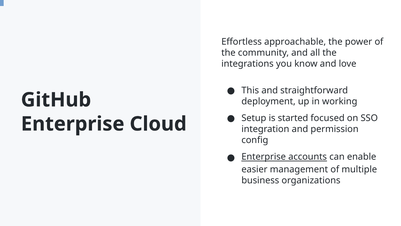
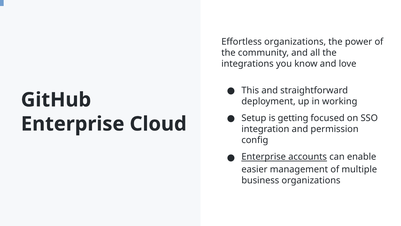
Effortless approachable: approachable -> organizations
started: started -> getting
